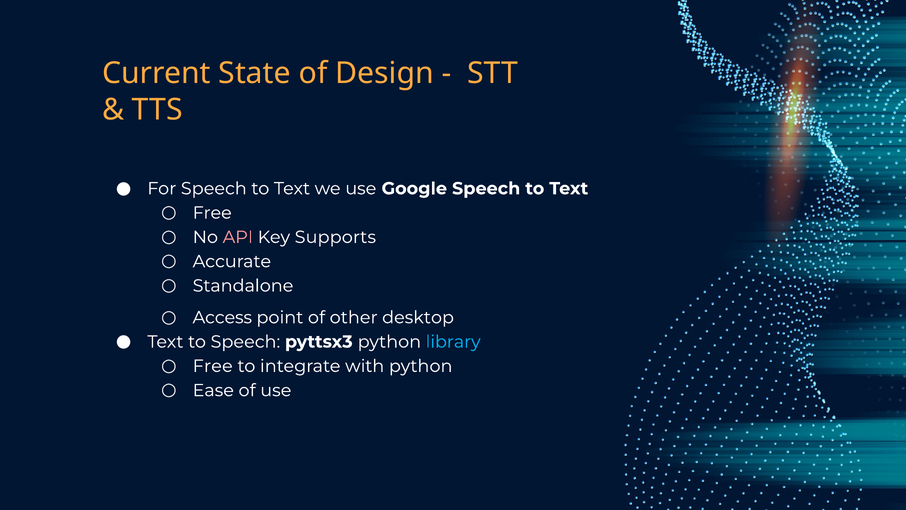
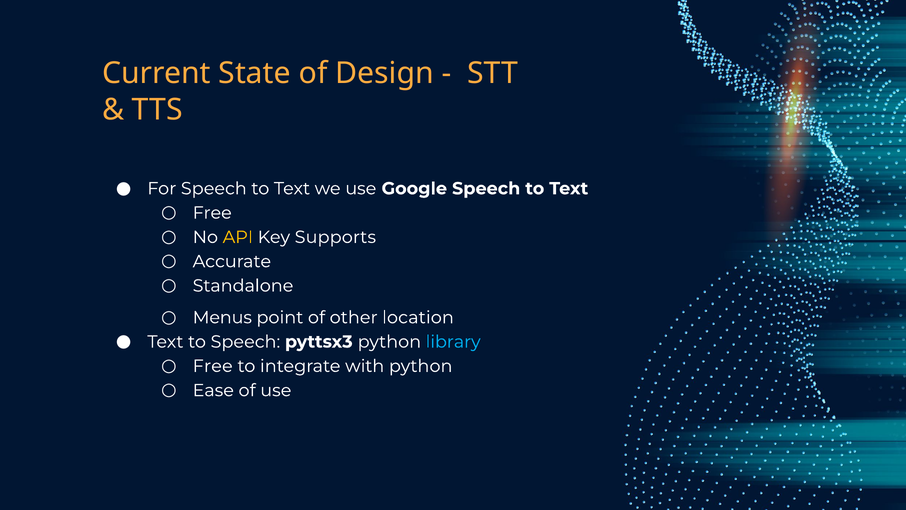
API colour: pink -> yellow
Access: Access -> Menus
desktop: desktop -> location
